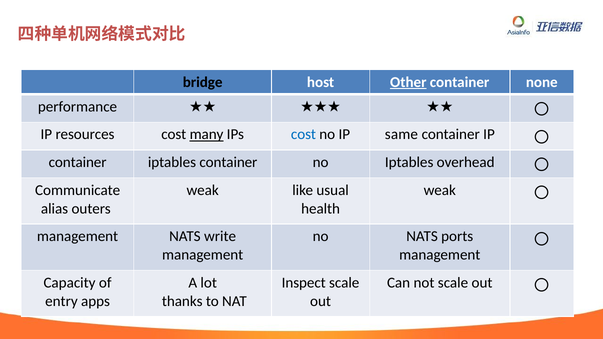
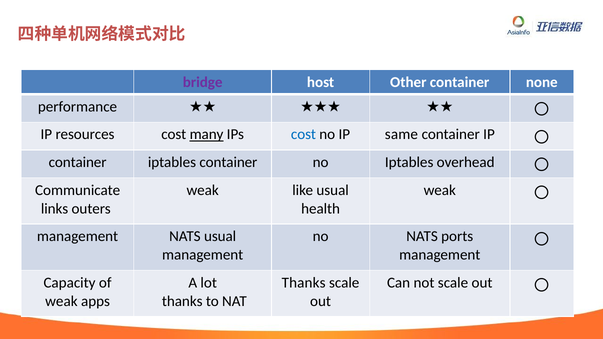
bridge colour: black -> purple
Other underline: present -> none
alias: alias -> links
NATS write: write -> usual
Inspect at (304, 283): Inspect -> Thanks
entry at (61, 301): entry -> weak
